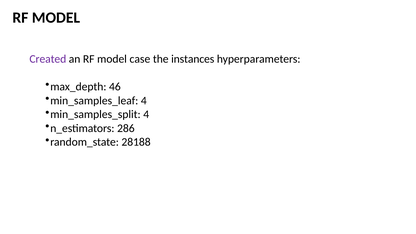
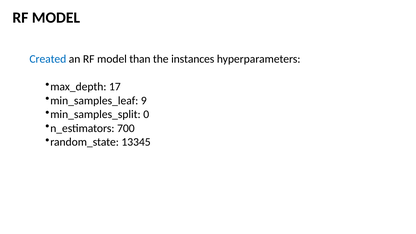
Created colour: purple -> blue
case: case -> than
46: 46 -> 17
min_samples_leaf 4: 4 -> 9
min_samples_split 4: 4 -> 0
286: 286 -> 700
28188: 28188 -> 13345
